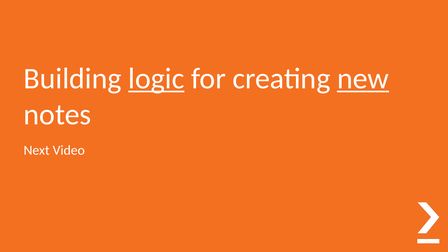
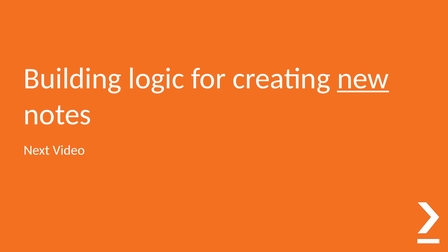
logic underline: present -> none
